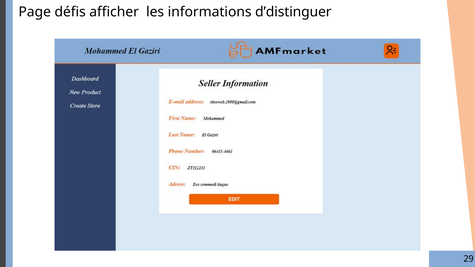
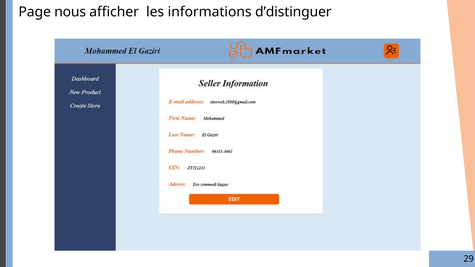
défis: défis -> nous
